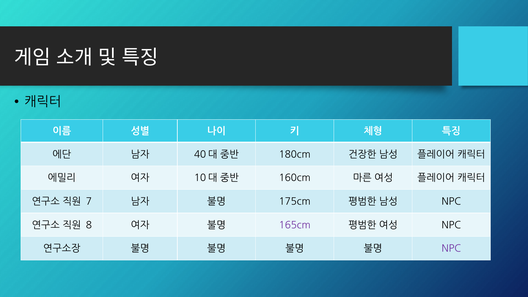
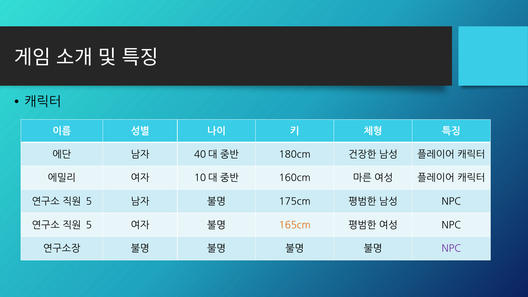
7 at (89, 202): 7 -> 5
8 at (89, 225): 8 -> 5
165cm colour: purple -> orange
